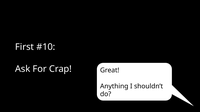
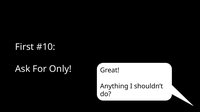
Crap: Crap -> Only
